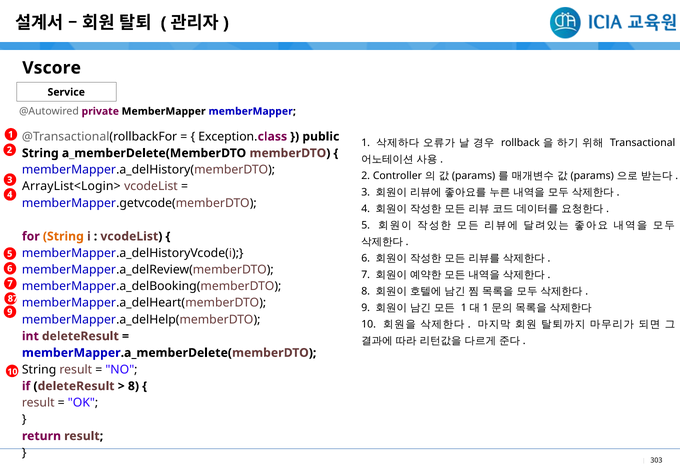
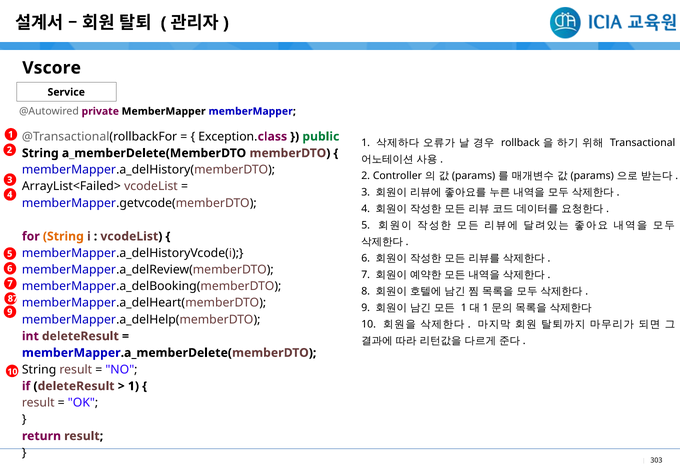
public colour: black -> green
ArrayList<Login>: ArrayList<Login> -> ArrayList<Failed>
8 at (133, 386): 8 -> 1
